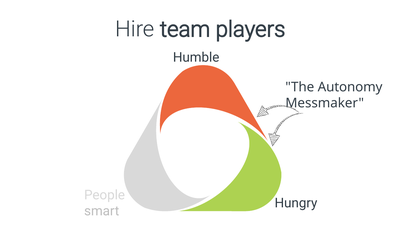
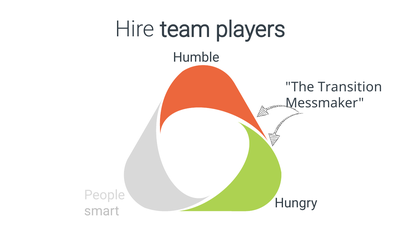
Autonomy: Autonomy -> Transition
